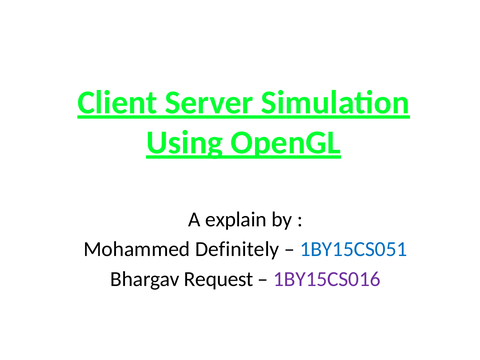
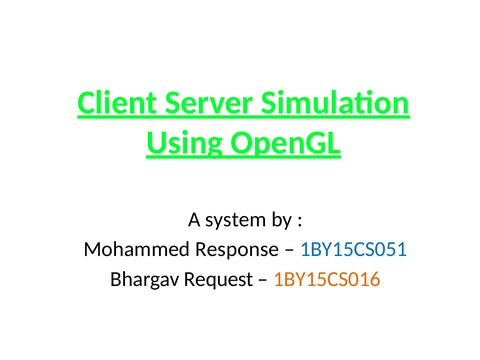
explain: explain -> system
Definitely: Definitely -> Response
1BY15CS016 colour: purple -> orange
